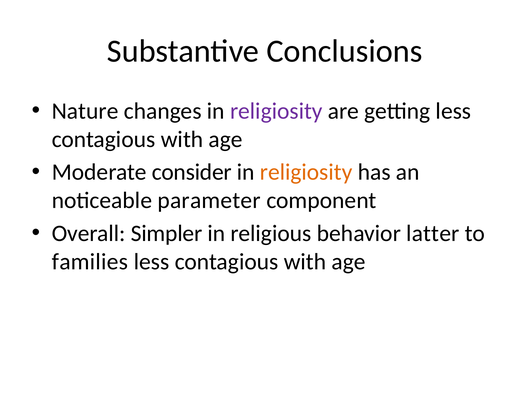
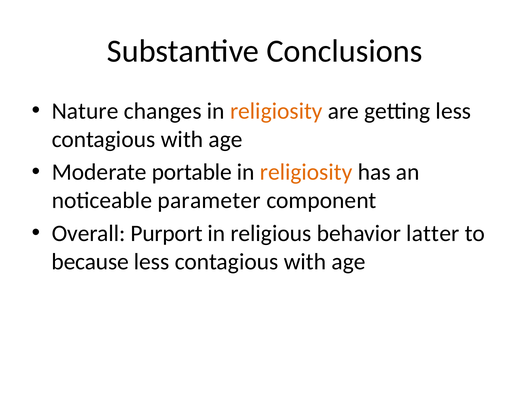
religiosity at (276, 111) colour: purple -> orange
consider: consider -> portable
Simpler: Simpler -> Purport
families: families -> because
